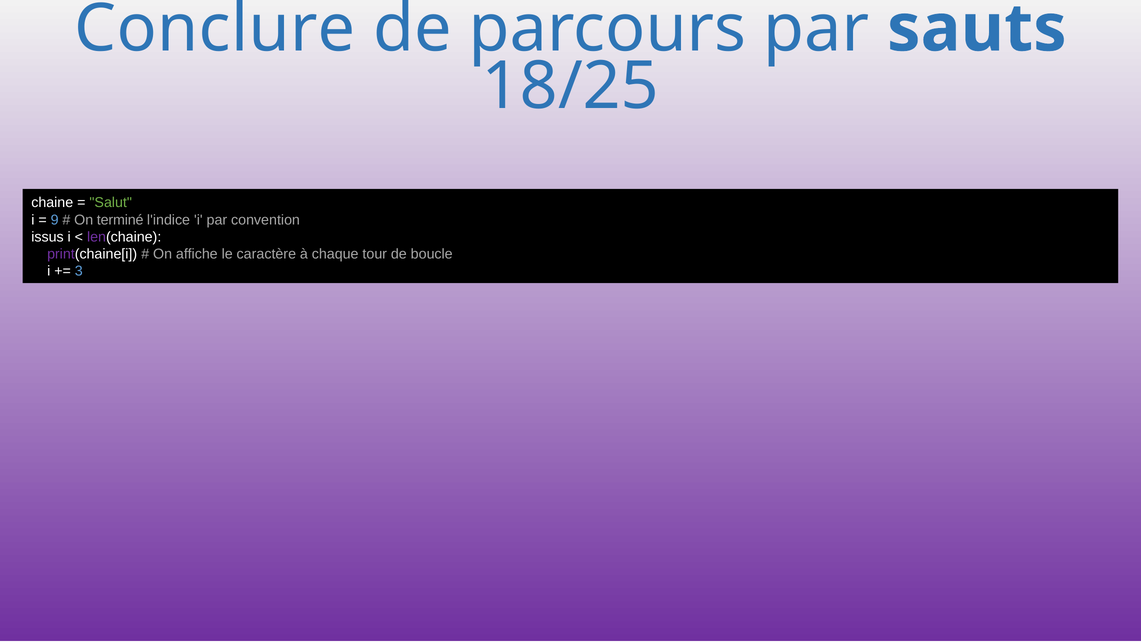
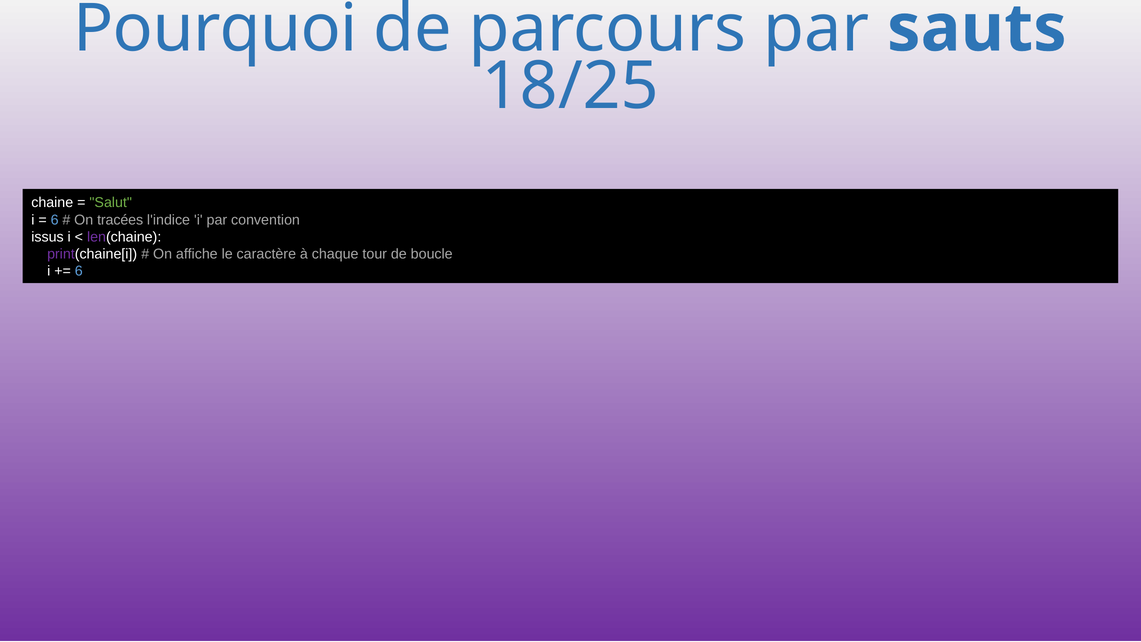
Conclure: Conclure -> Pourquoi
9 at (55, 220): 9 -> 6
terminé: terminé -> tracées
3 at (79, 271): 3 -> 6
